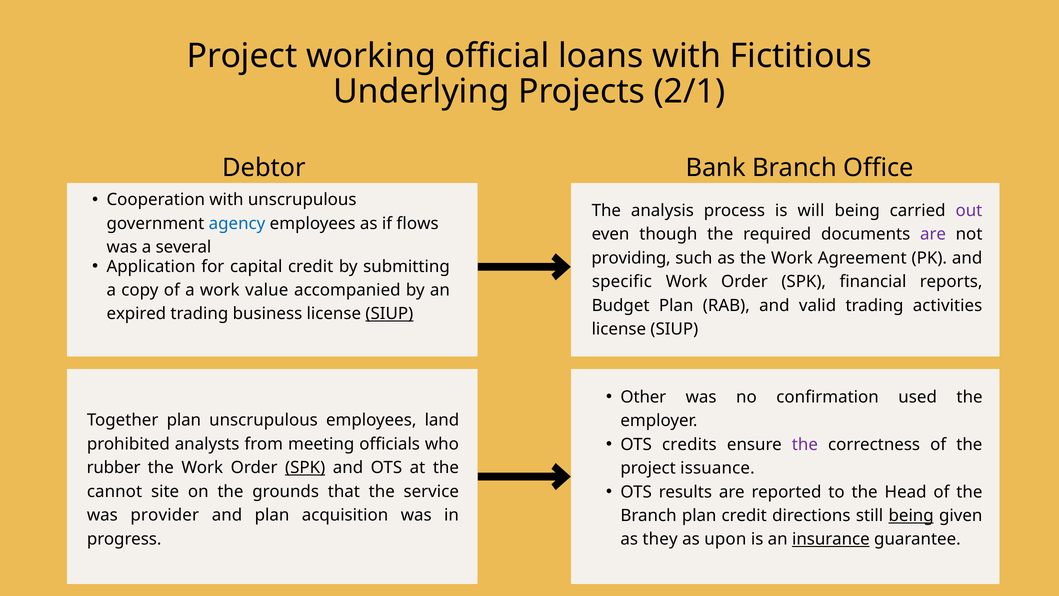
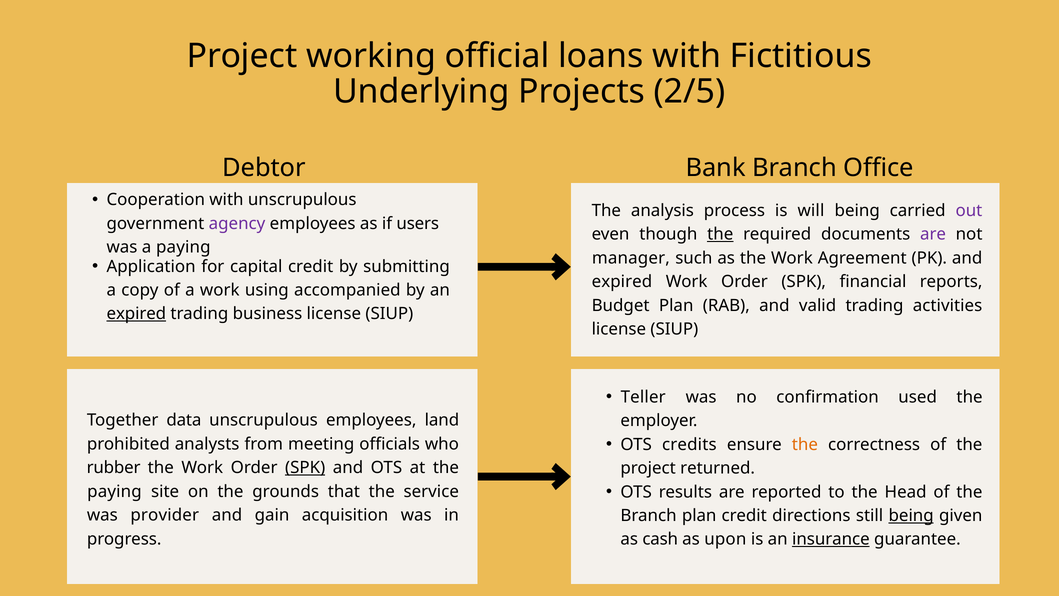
2/1: 2/1 -> 2/5
agency colour: blue -> purple
flows: flows -> users
the at (720, 234) underline: none -> present
a several: several -> paying
providing: providing -> manager
specific at (622, 282): specific -> expired
value: value -> using
expired at (136, 314) underline: none -> present
SIUP at (389, 314) underline: present -> none
Other: Other -> Teller
Together plan: plan -> data
the at (805, 444) colour: purple -> orange
issuance: issuance -> returned
cannot at (115, 491): cannot -> paying
and plan: plan -> gain
they: they -> cash
